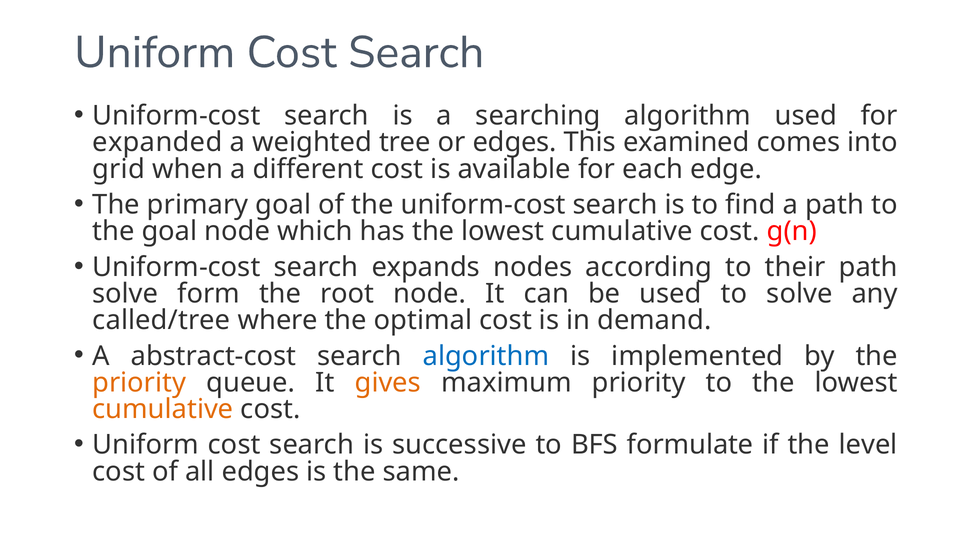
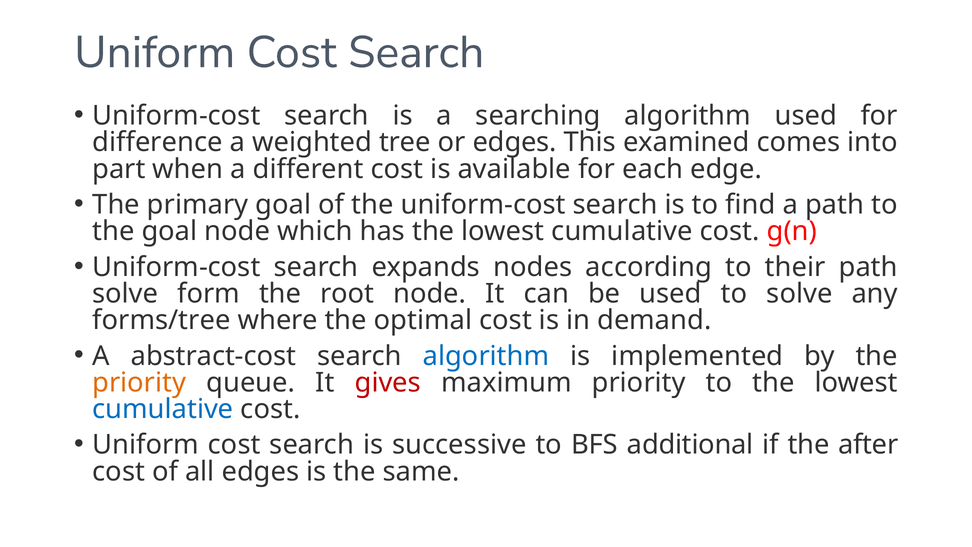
expanded: expanded -> difference
grid: grid -> part
called/tree: called/tree -> forms/tree
gives colour: orange -> red
cumulative at (163, 409) colour: orange -> blue
formulate: formulate -> additional
level: level -> after
